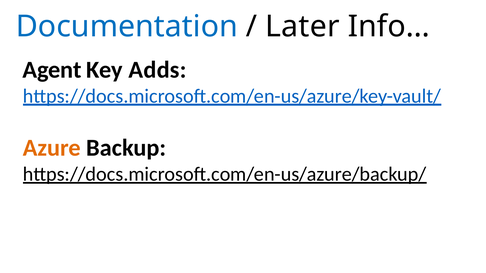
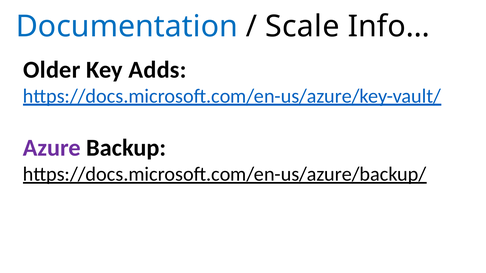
Later: Later -> Scale
Agent: Agent -> Older
Azure colour: orange -> purple
